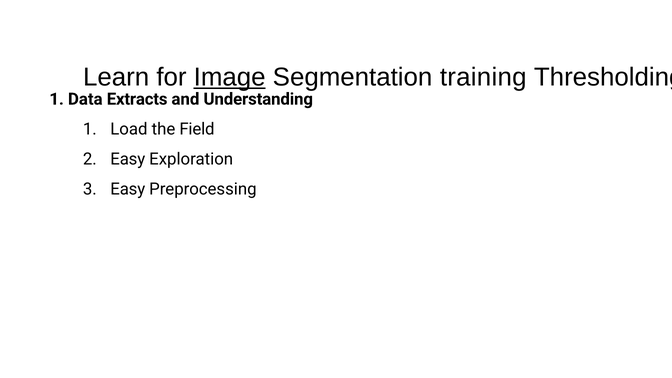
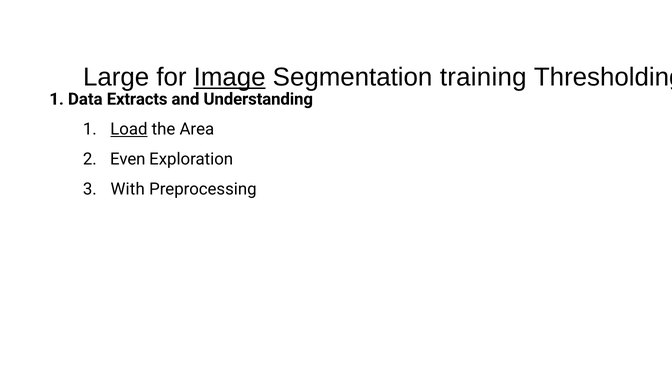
Learn: Learn -> Large
Load underline: none -> present
Field: Field -> Area
Easy at (128, 159): Easy -> Even
Easy at (128, 189): Easy -> With
